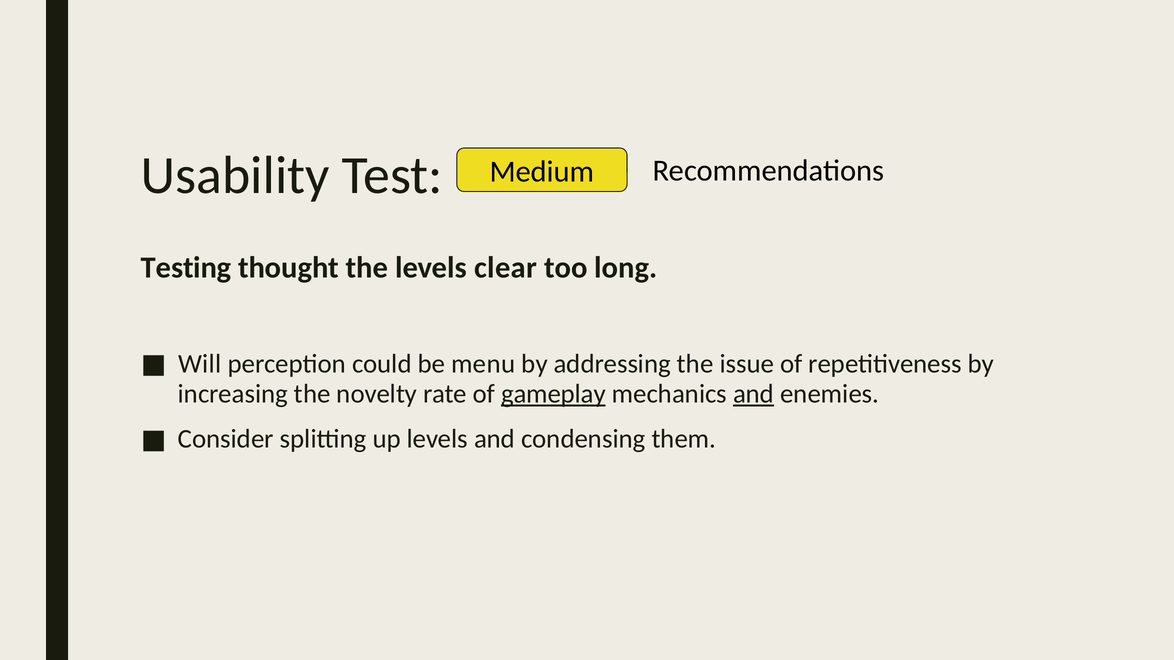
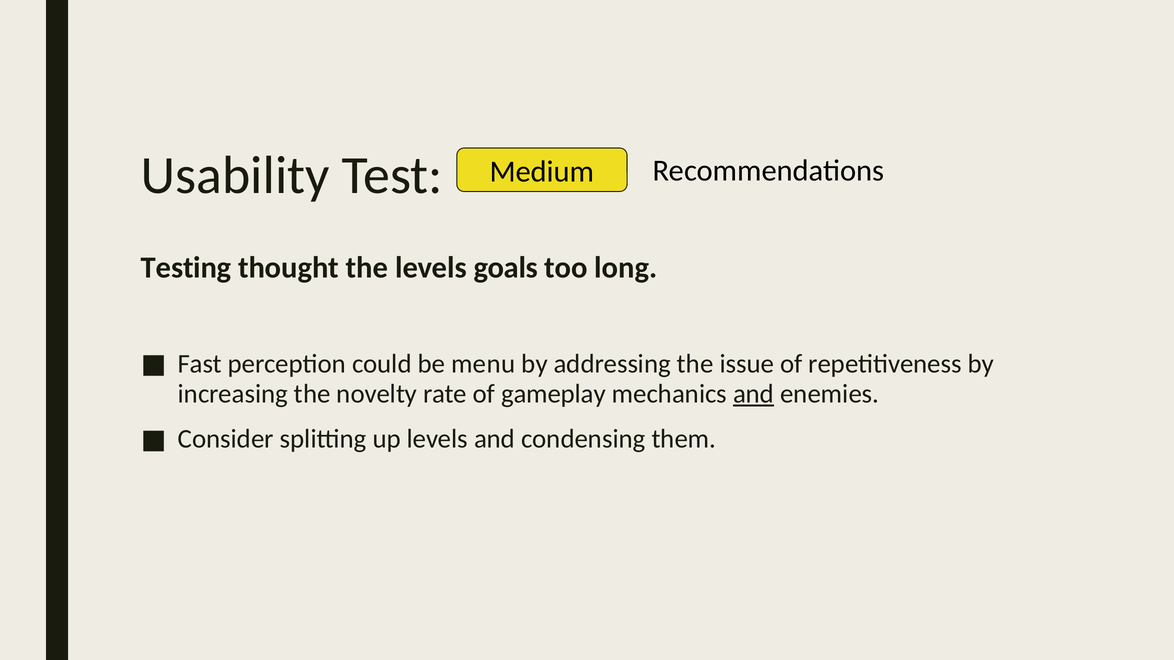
clear: clear -> goals
Will: Will -> Fast
gameplay underline: present -> none
